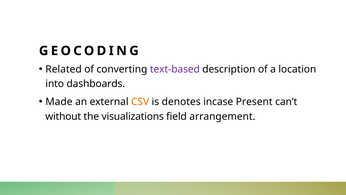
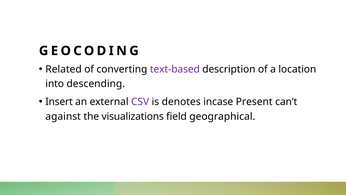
dashboards: dashboards -> descending
Made: Made -> Insert
CSV colour: orange -> purple
without: without -> against
arrangement: arrangement -> geographical
